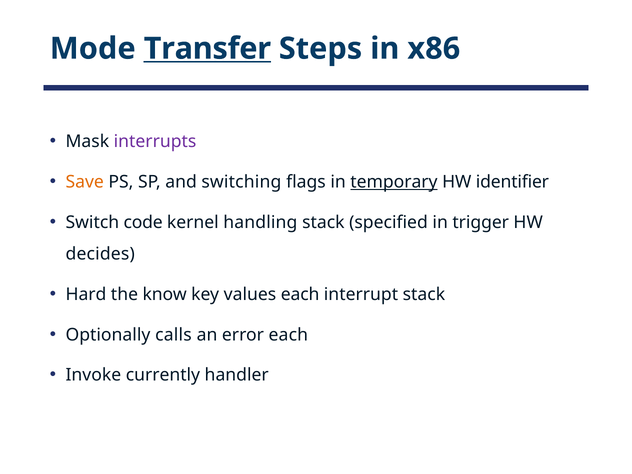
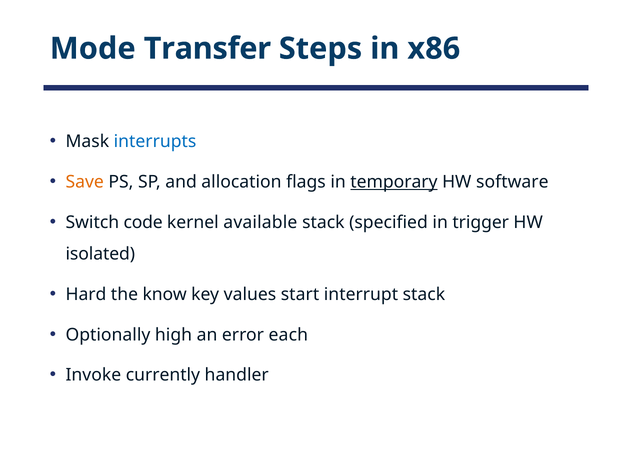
Transfer underline: present -> none
interrupts colour: purple -> blue
switching: switching -> allocation
identifier: identifier -> software
handling: handling -> available
decides: decides -> isolated
values each: each -> start
calls: calls -> high
